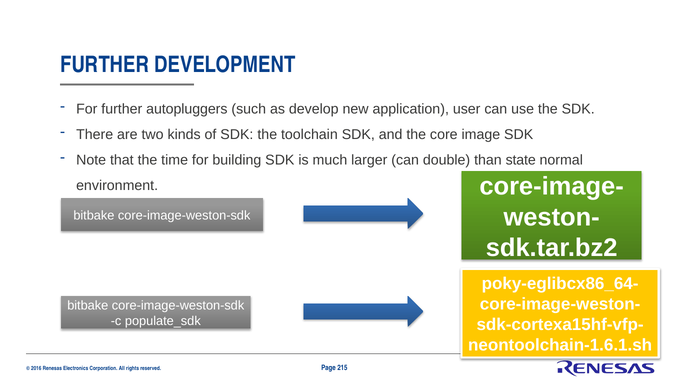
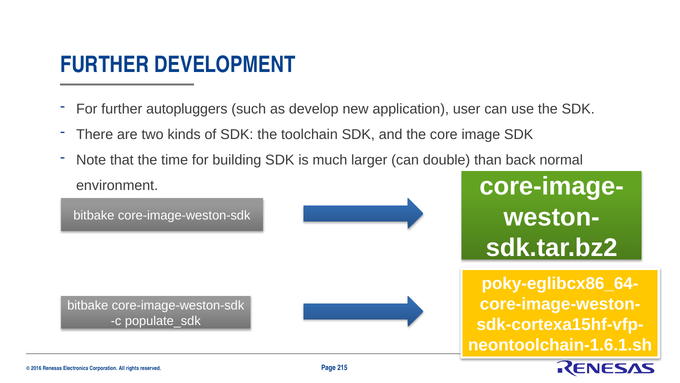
state: state -> back
